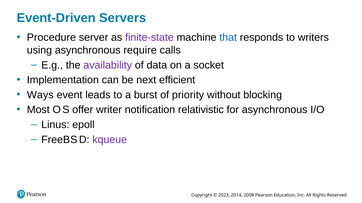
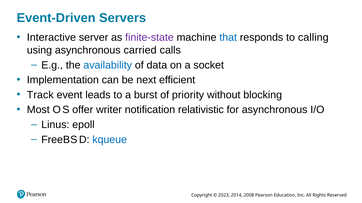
Procedure: Procedure -> Interactive
writers: writers -> calling
require: require -> carried
availability colour: purple -> blue
Ways: Ways -> Track
kqueue colour: purple -> blue
